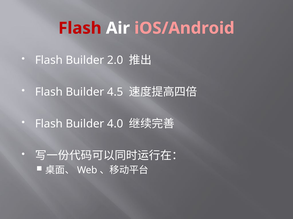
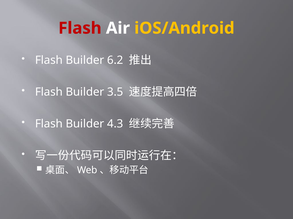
iOS/Android colour: pink -> yellow
2.0: 2.0 -> 6.2
4.5: 4.5 -> 3.5
4.0: 4.0 -> 4.3
